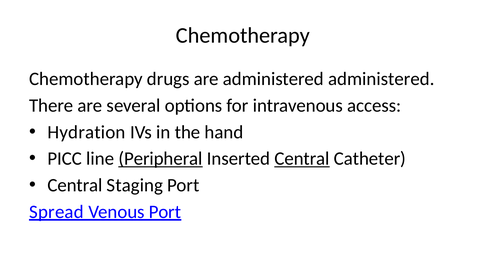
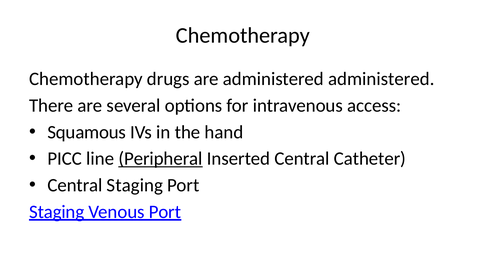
Hydration: Hydration -> Squamous
Central at (302, 158) underline: present -> none
Spread at (57, 211): Spread -> Staging
